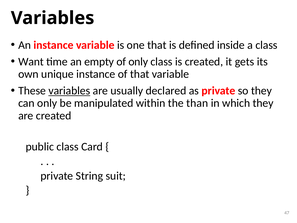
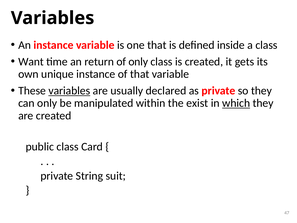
empty: empty -> return
than: than -> exist
which underline: none -> present
